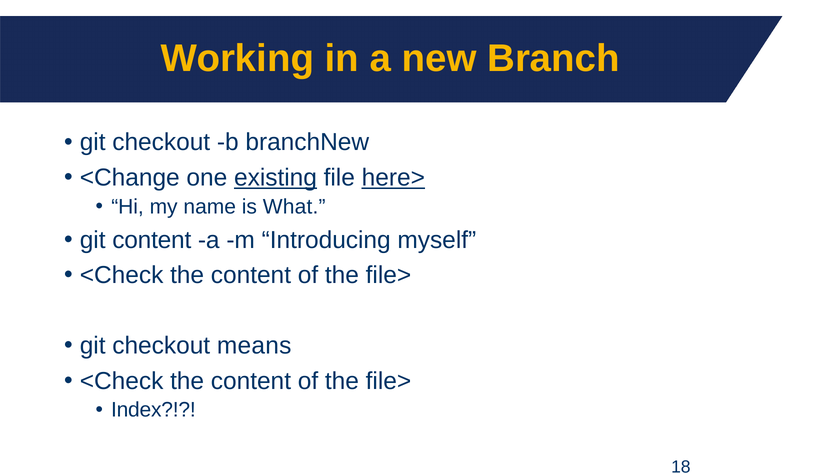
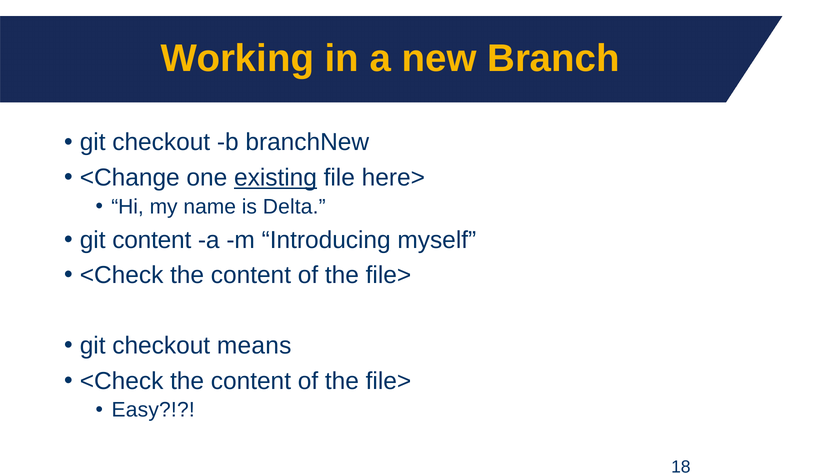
here> underline: present -> none
What: What -> Delta
Index: Index -> Easy
